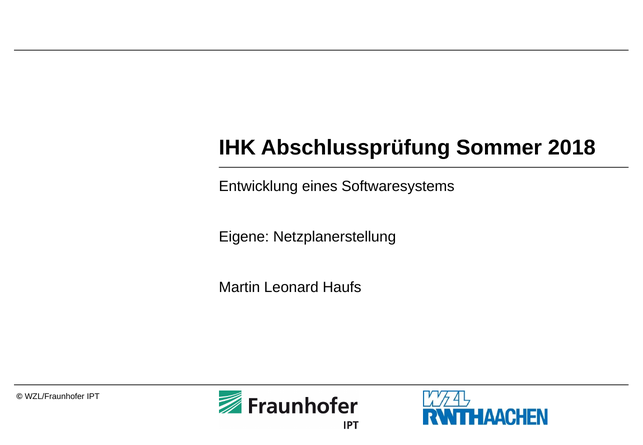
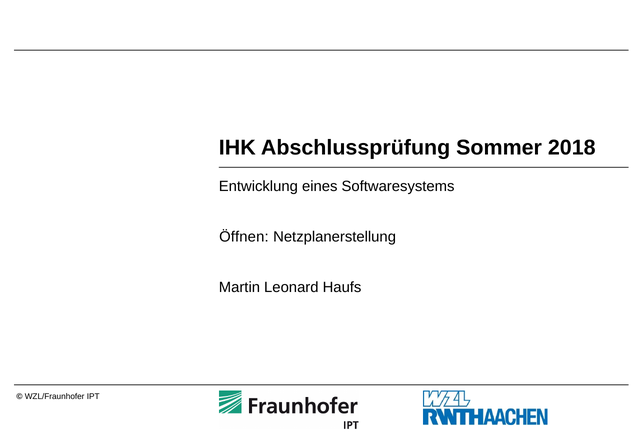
Eigene: Eigene -> Öffnen
